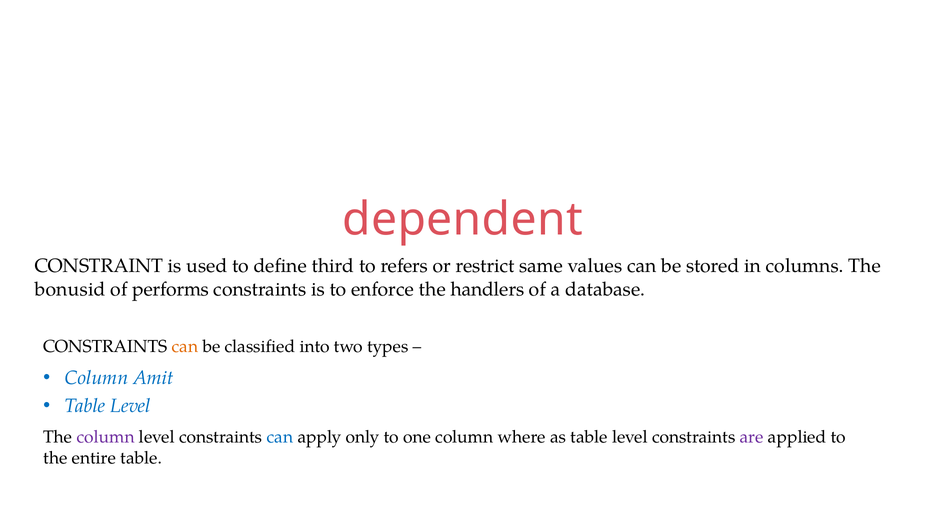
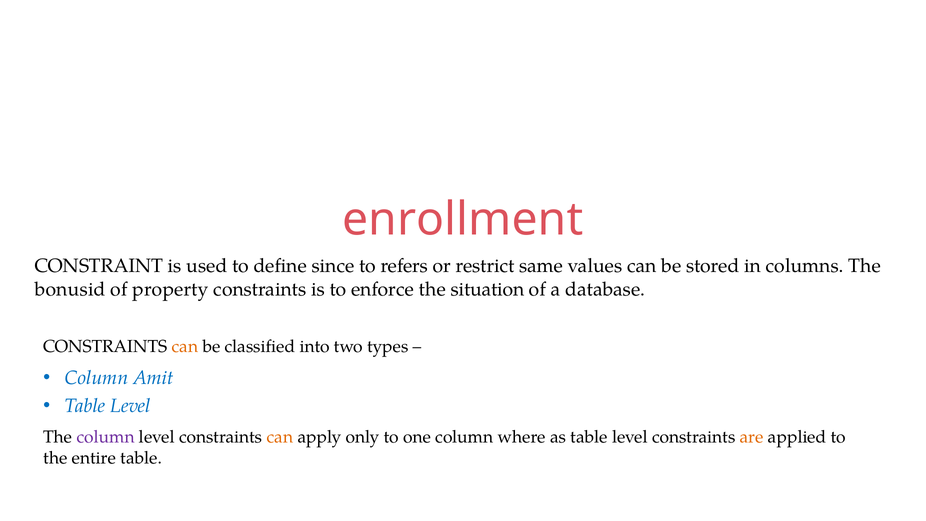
dependent: dependent -> enrollment
third: third -> since
performs: performs -> property
handlers: handlers -> situation
can at (280, 437) colour: blue -> orange
are colour: purple -> orange
